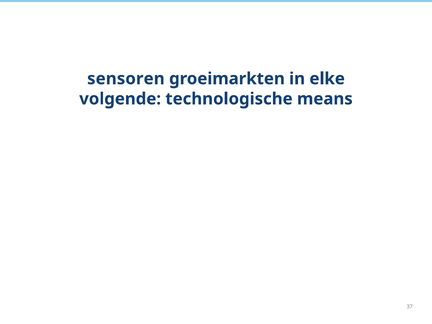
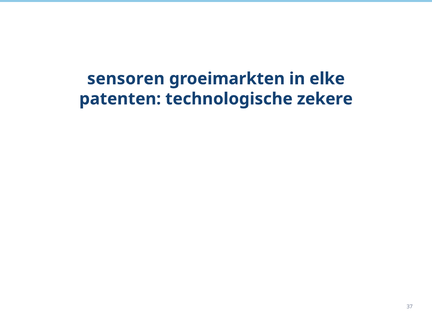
volgende: volgende -> patenten
means: means -> zekere
